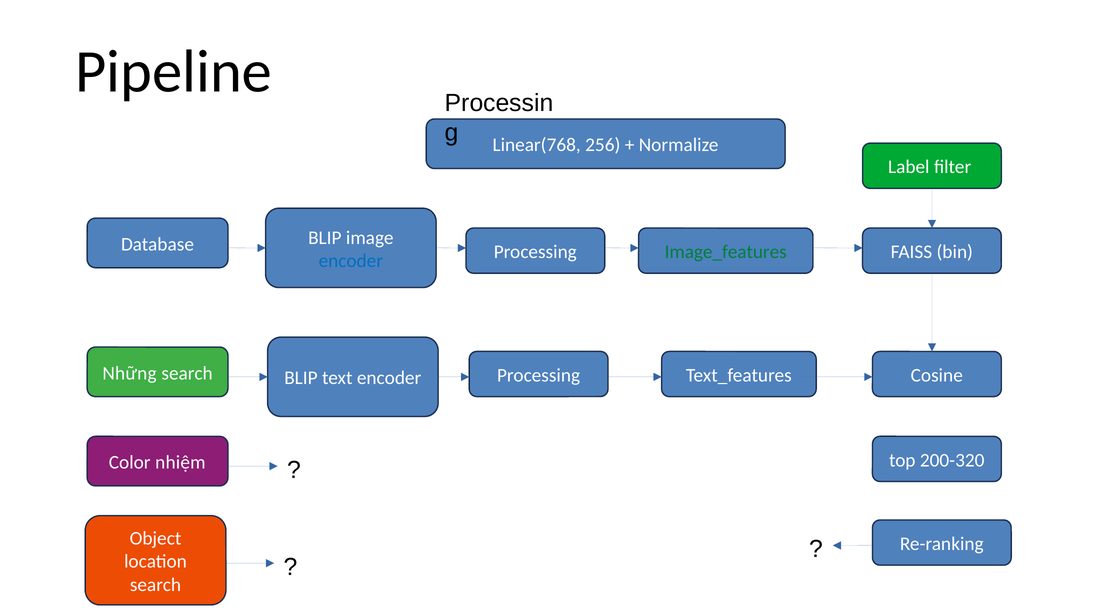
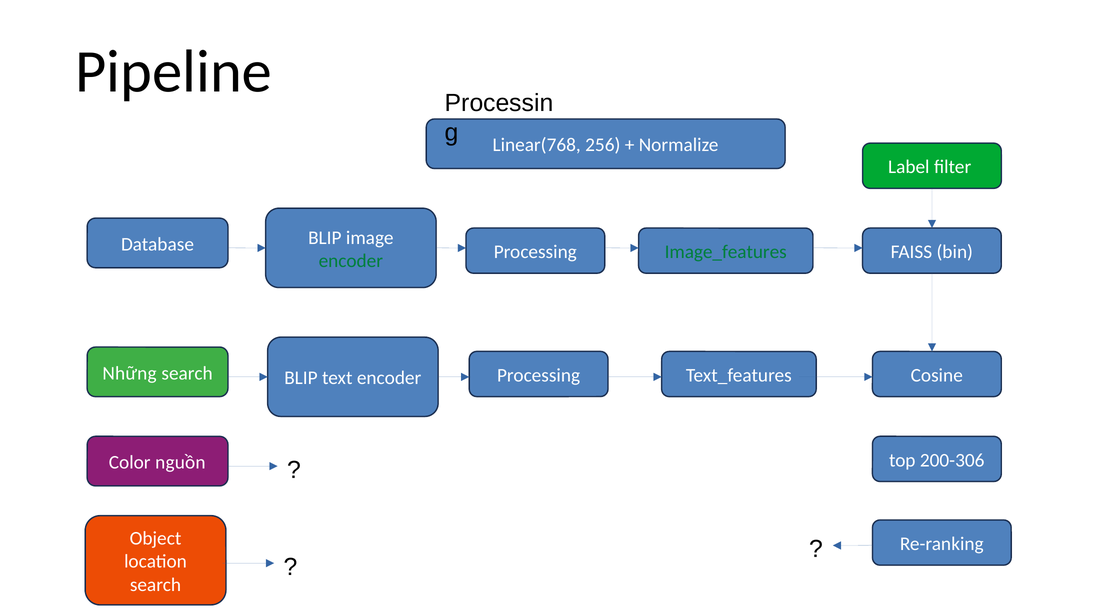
encoder at (351, 261) colour: blue -> green
200-320: 200-320 -> 200-306
nhiệm: nhiệm -> nguồn
